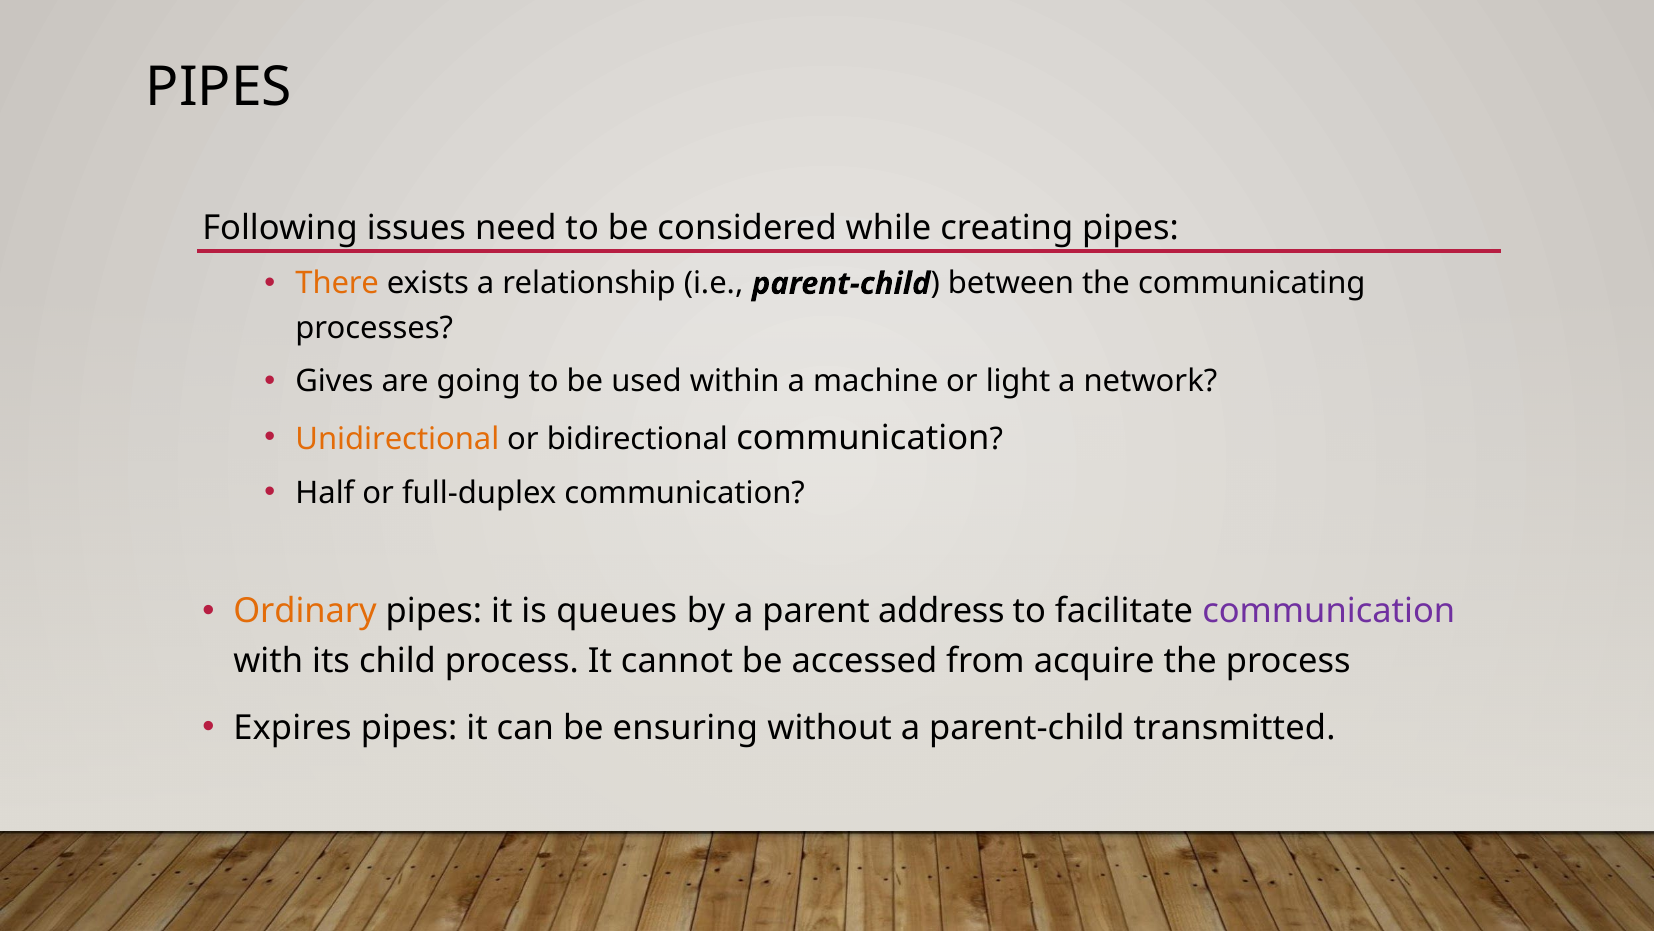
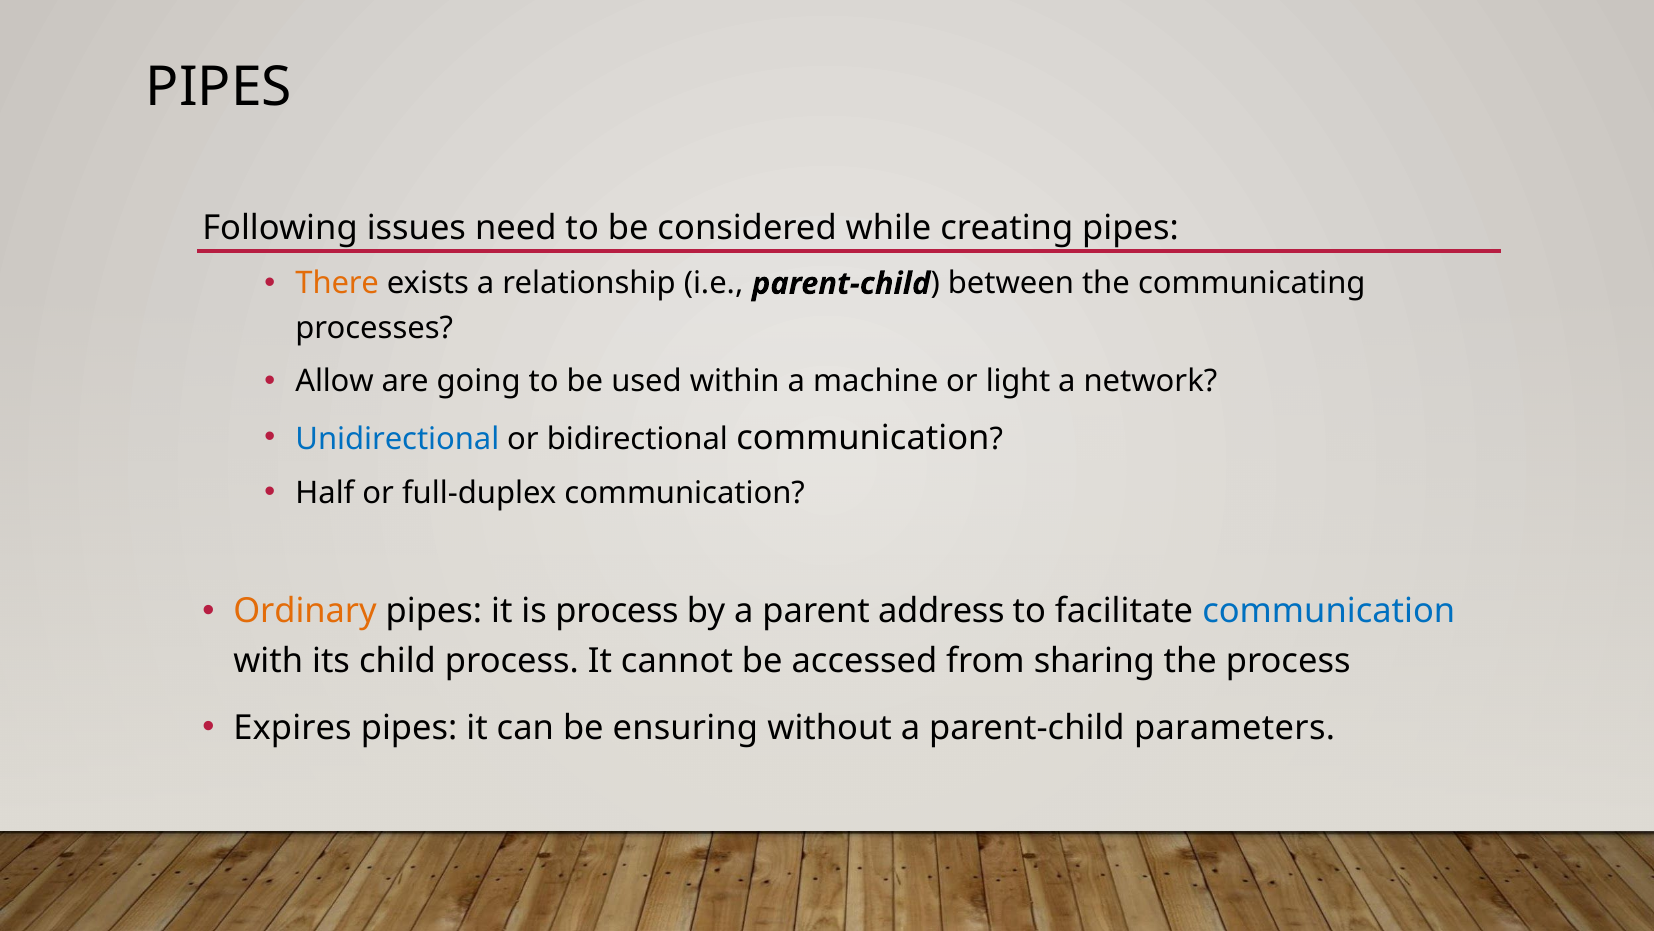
Gives: Gives -> Allow
Unidirectional colour: orange -> blue
is queues: queues -> process
communication at (1329, 611) colour: purple -> blue
acquire: acquire -> sharing
transmitted: transmitted -> parameters
